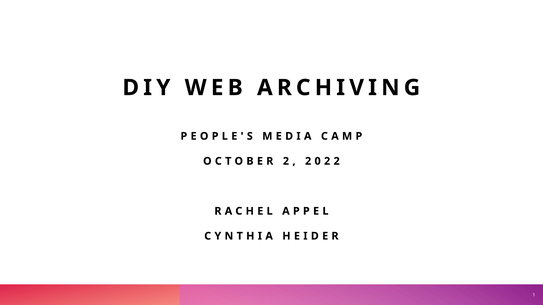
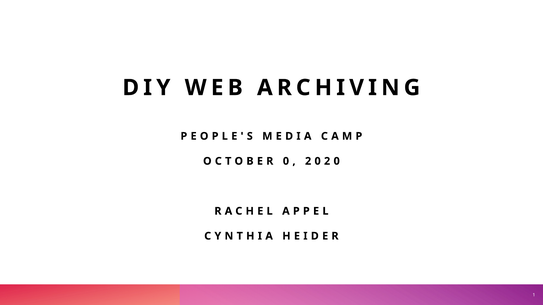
2 at (286, 161): 2 -> 0
2 at (337, 161): 2 -> 0
